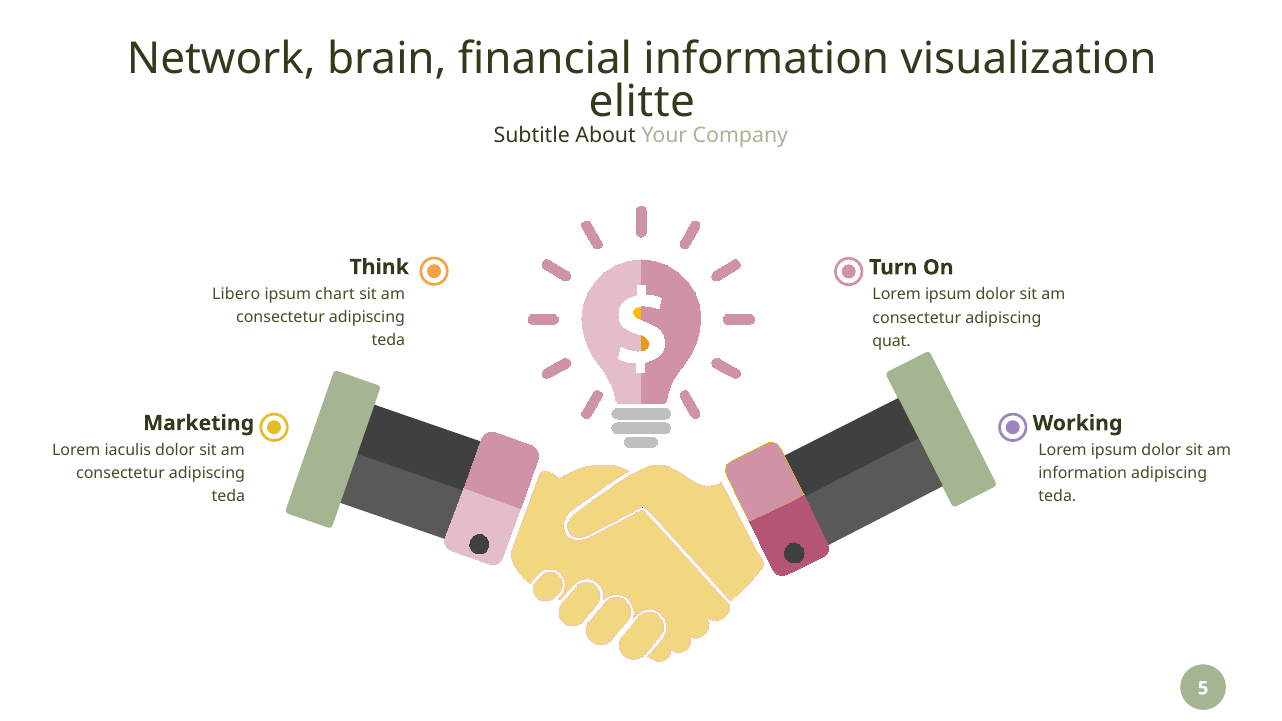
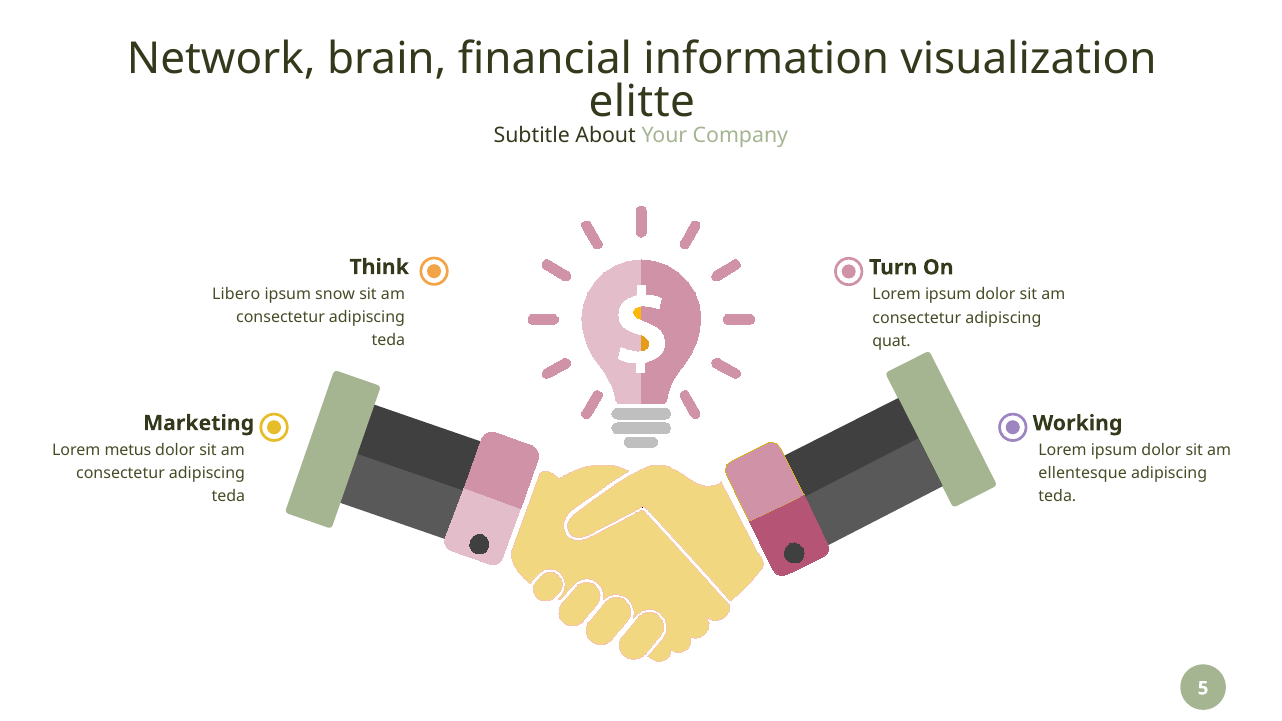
chart: chart -> snow
iaculis: iaculis -> metus
information at (1083, 474): information -> ellentesque
